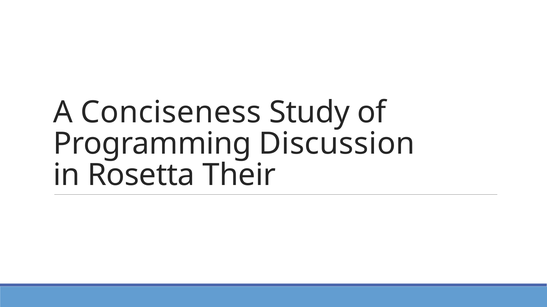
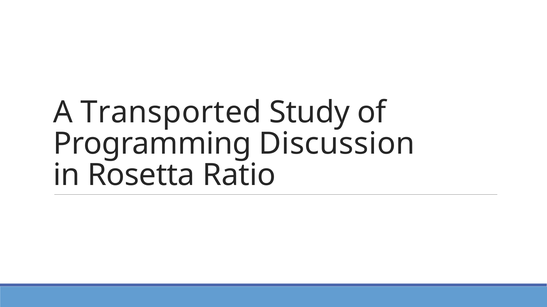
Conciseness: Conciseness -> Transported
Their: Their -> Ratio
